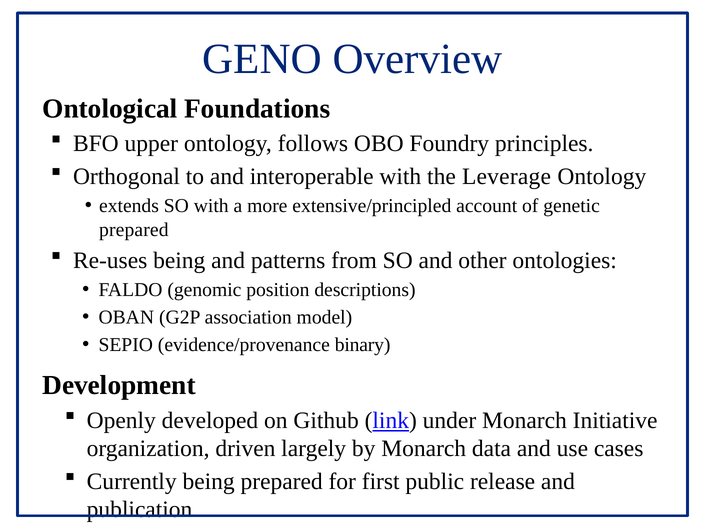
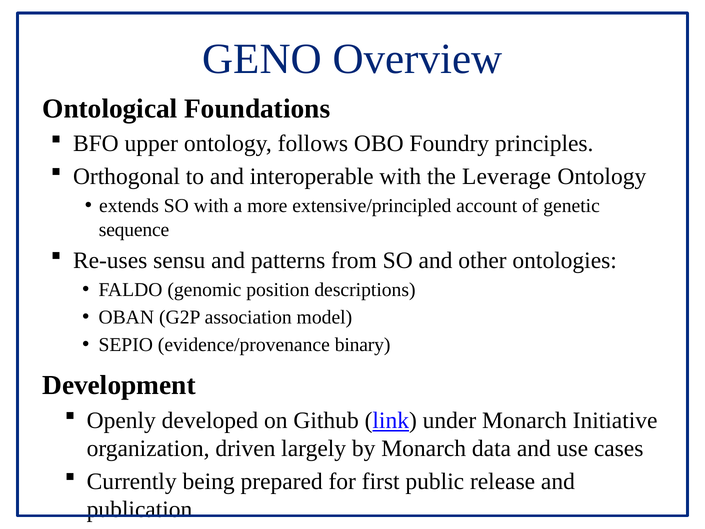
prepared at (134, 229): prepared -> sequence
Re-uses being: being -> sensu
